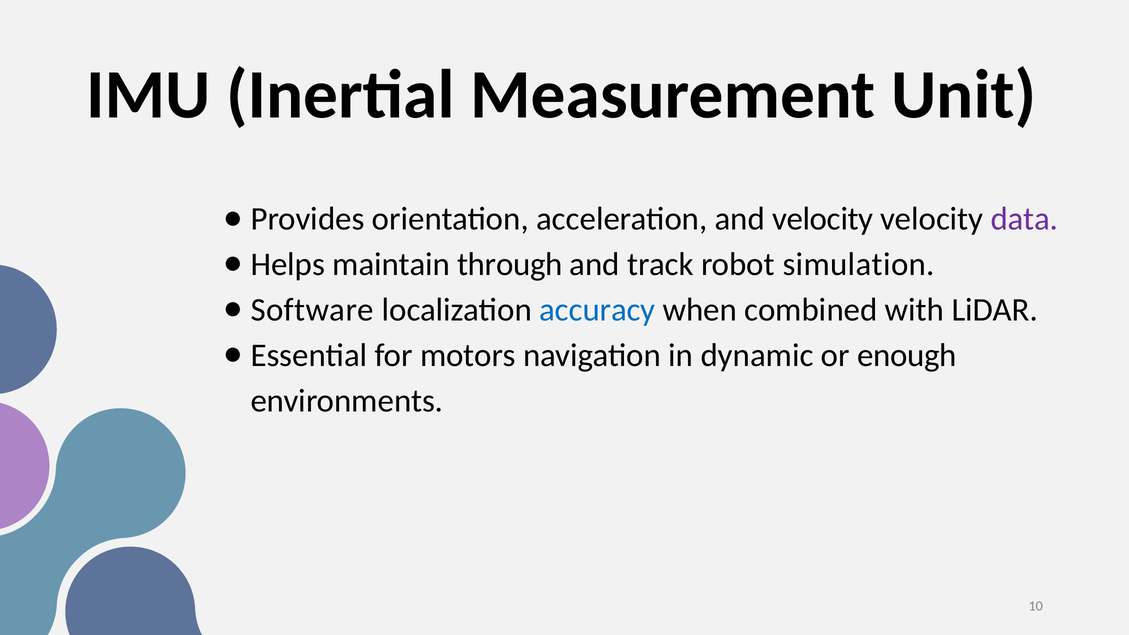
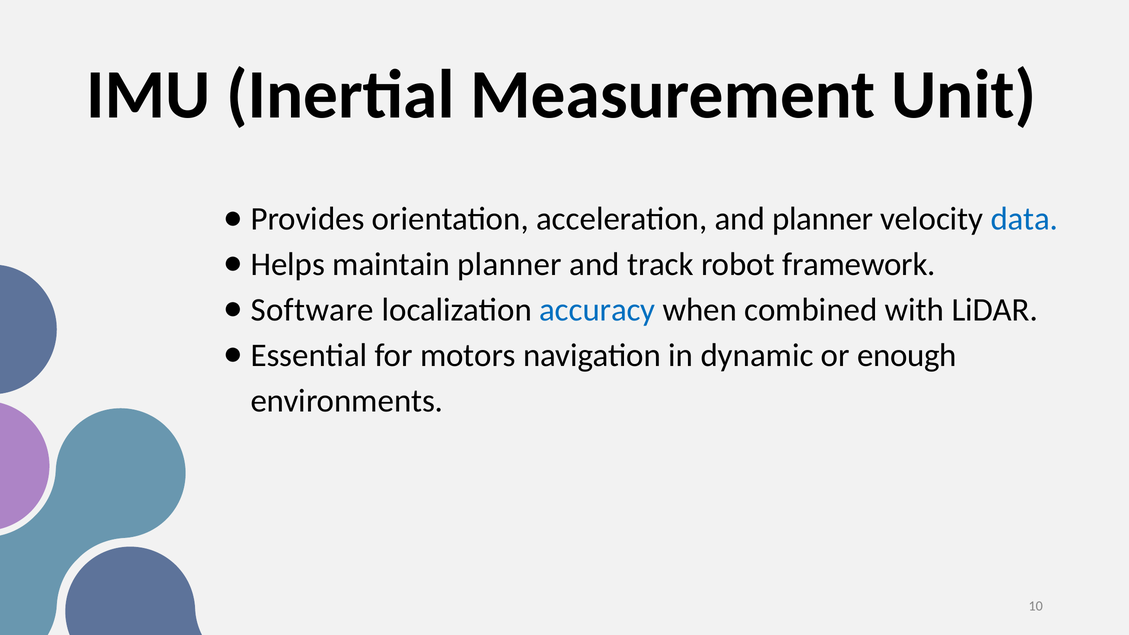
and velocity: velocity -> planner
data colour: purple -> blue
maintain through: through -> planner
simulation: simulation -> framework
